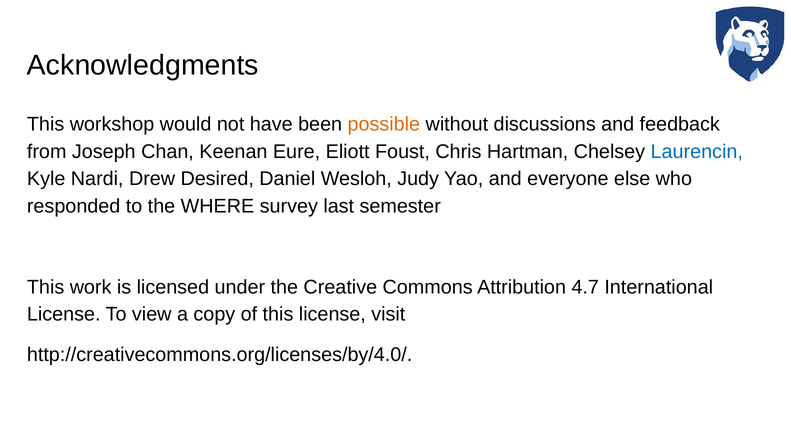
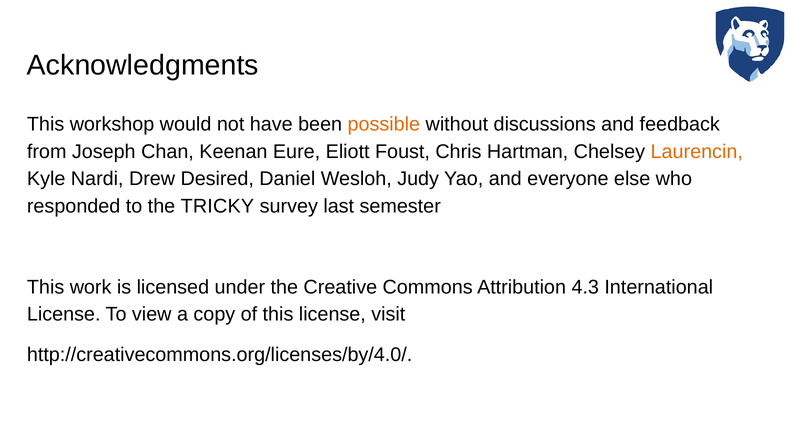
Laurencin colour: blue -> orange
WHERE: WHERE -> TRICKY
4.7: 4.7 -> 4.3
